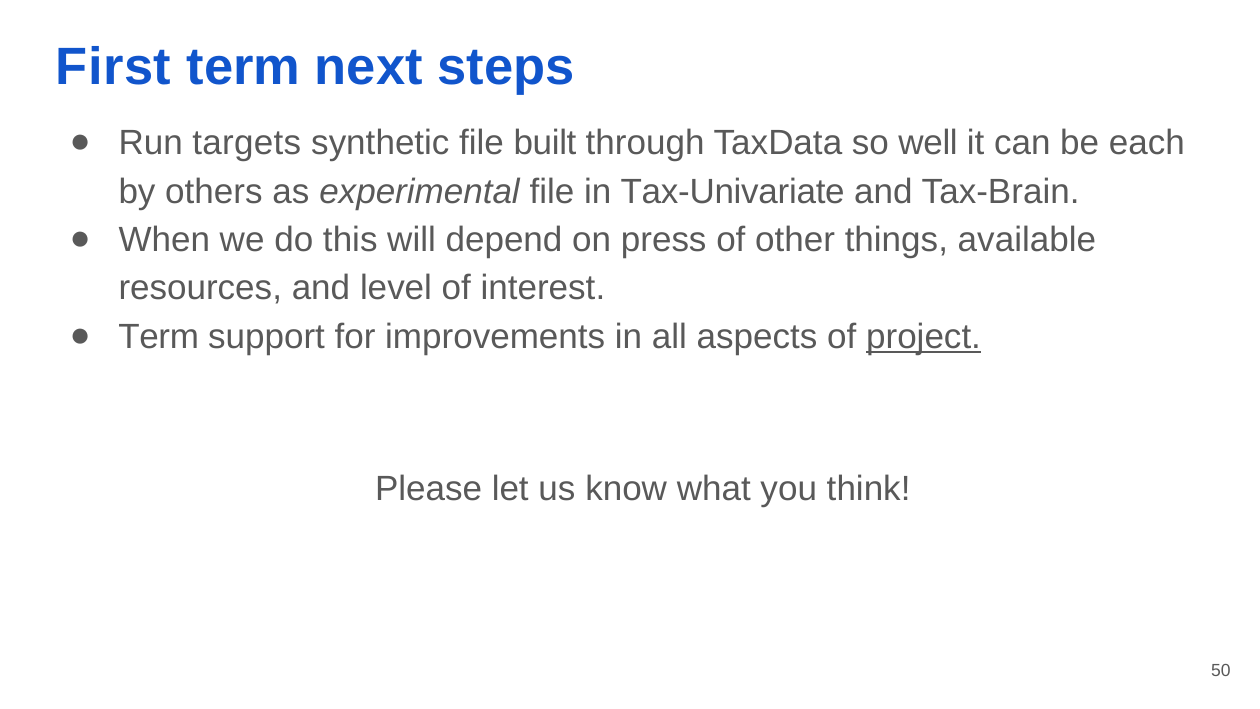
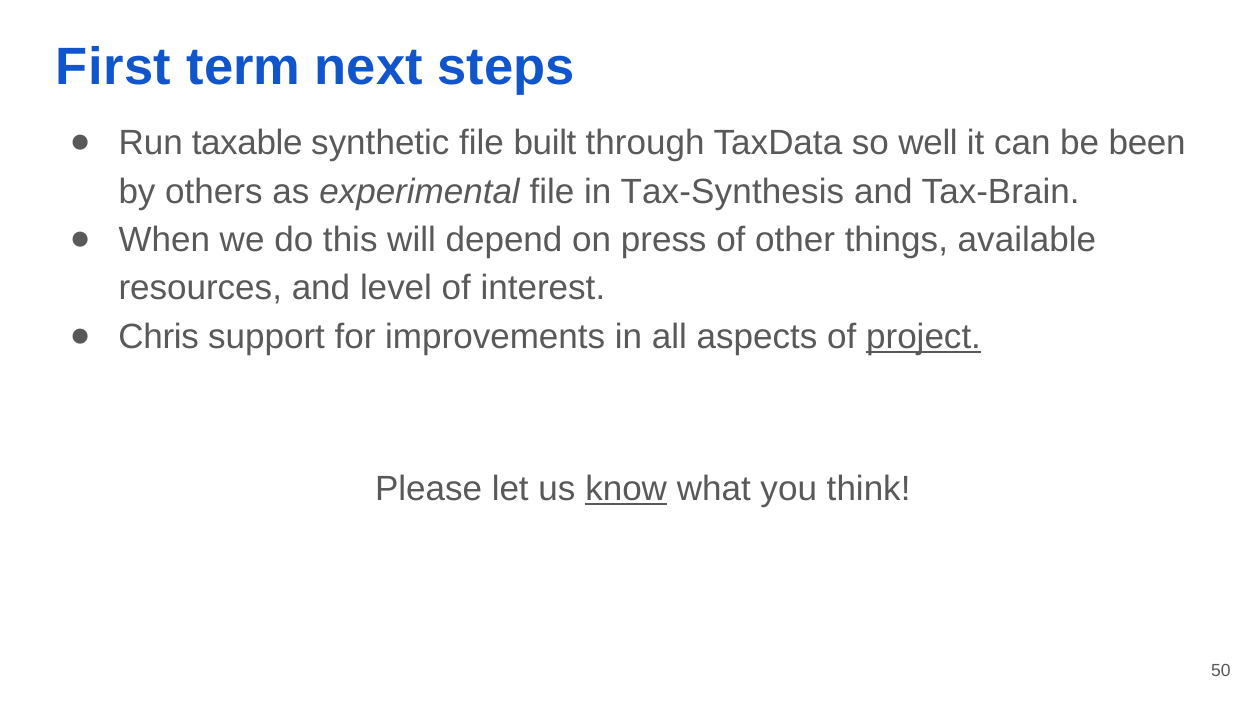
targets: targets -> taxable
each: each -> been
Tax-Univariate: Tax-Univariate -> Tax-Synthesis
Term at (159, 337): Term -> Chris
know underline: none -> present
